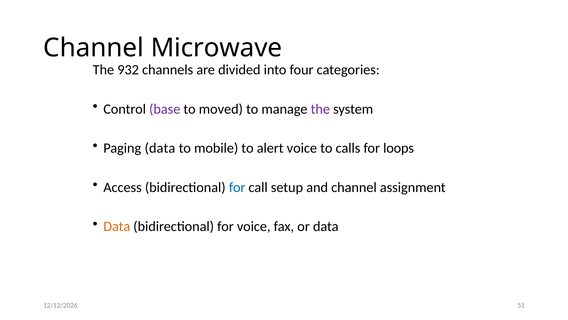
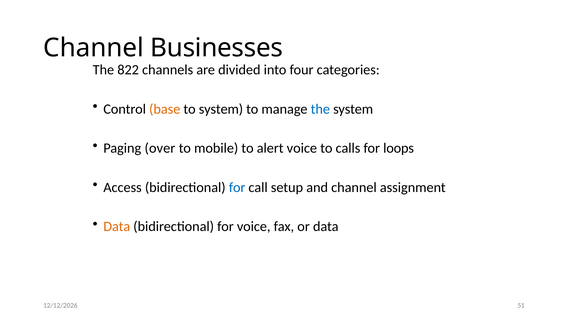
Microwave: Microwave -> Businesses
932: 932 -> 822
base colour: purple -> orange
to moved: moved -> system
the at (320, 109) colour: purple -> blue
Paging data: data -> over
